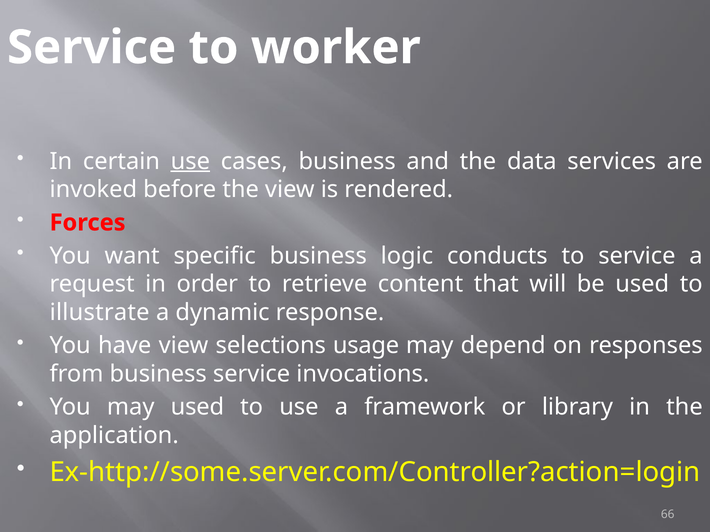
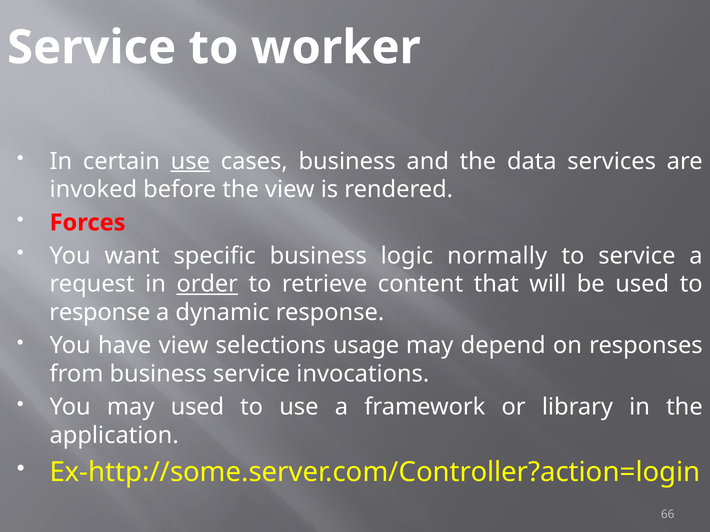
conducts: conducts -> normally
order underline: none -> present
illustrate at (100, 313): illustrate -> response
